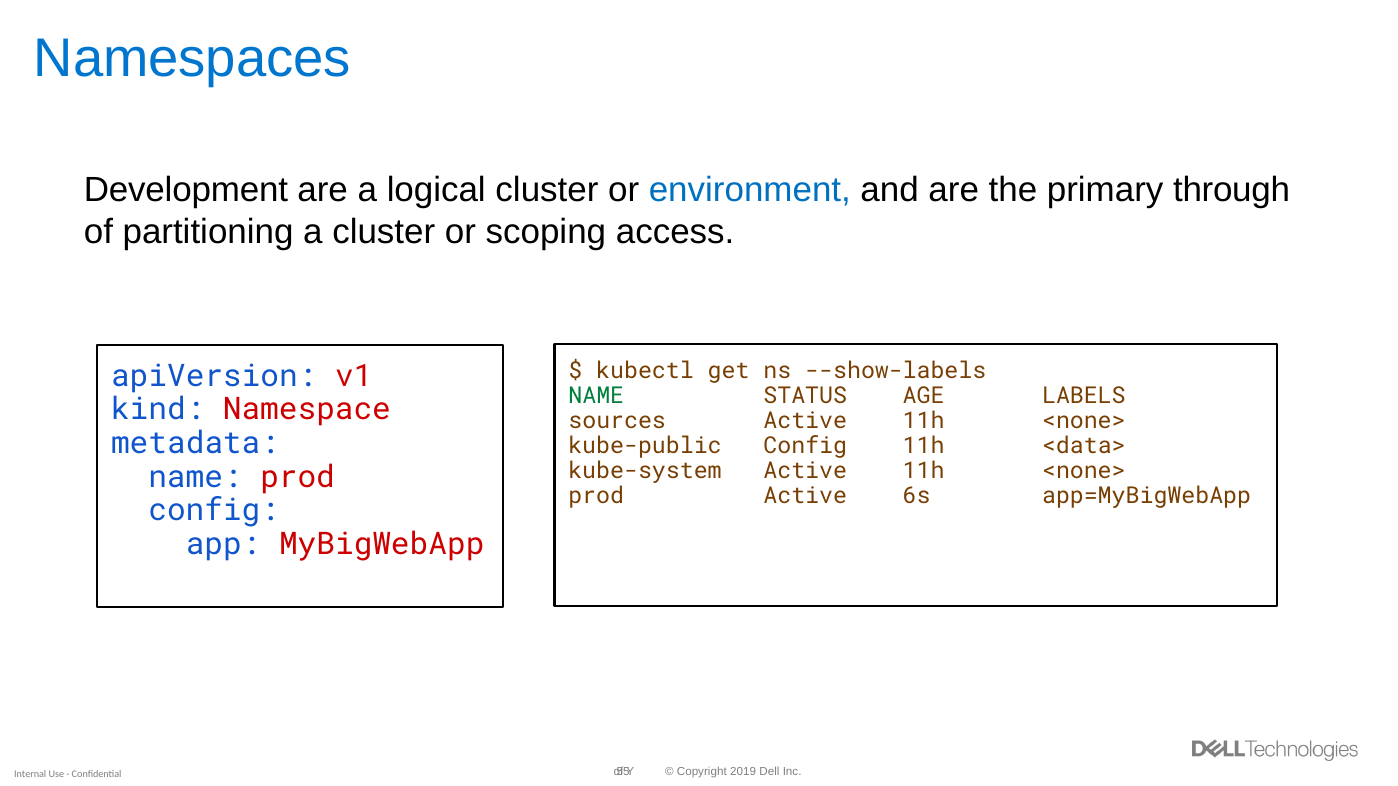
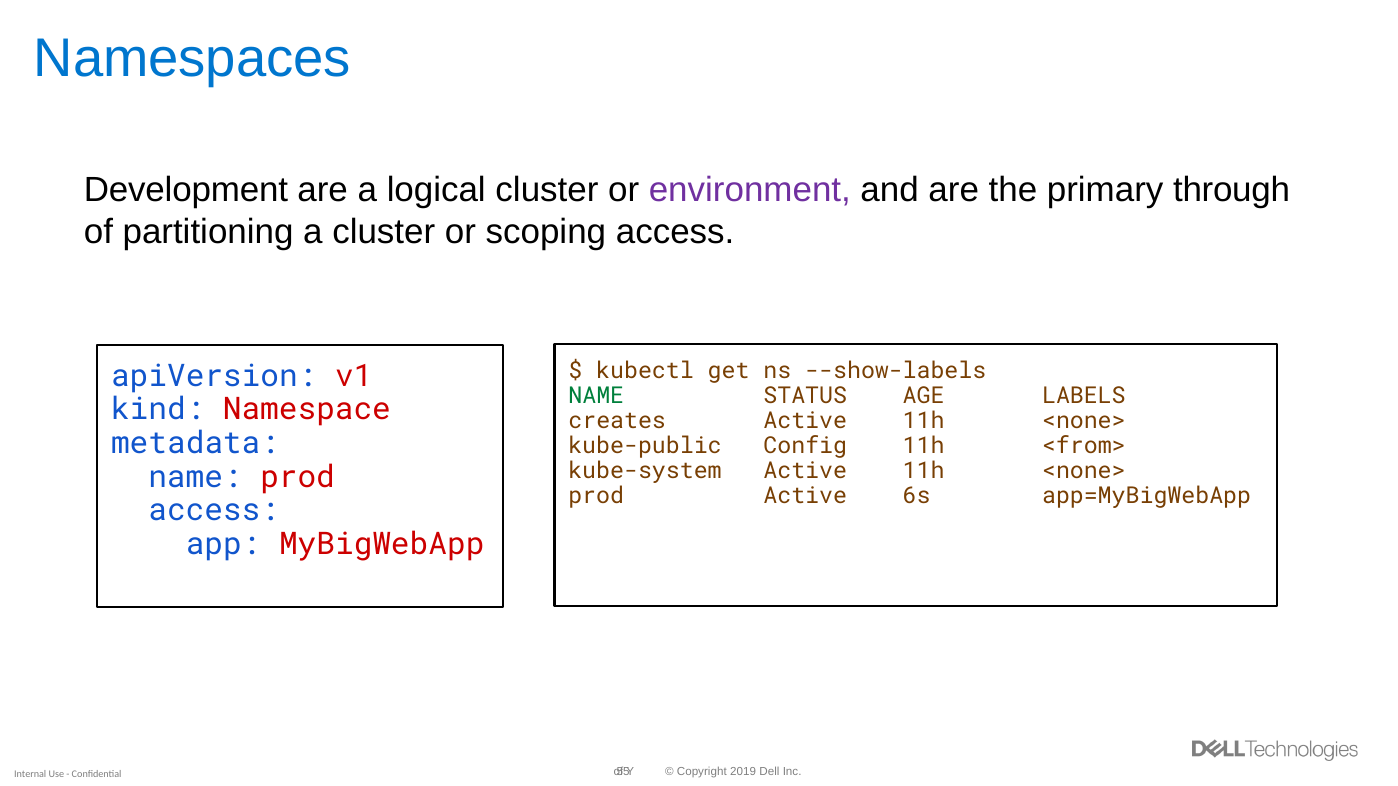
environment colour: blue -> purple
sources: sources -> creates
<data>: <data> -> <from>
config at (214, 511): config -> access
